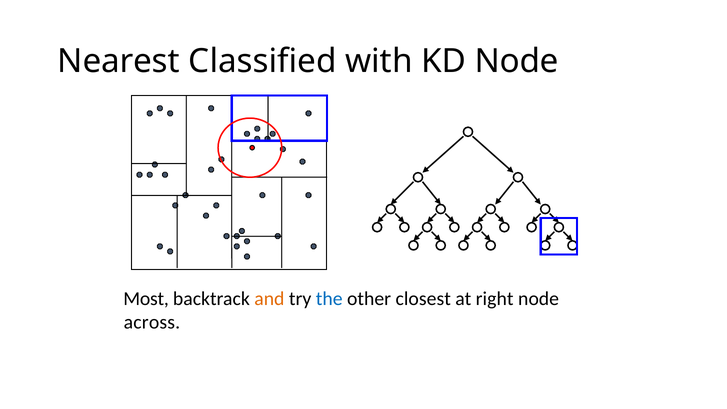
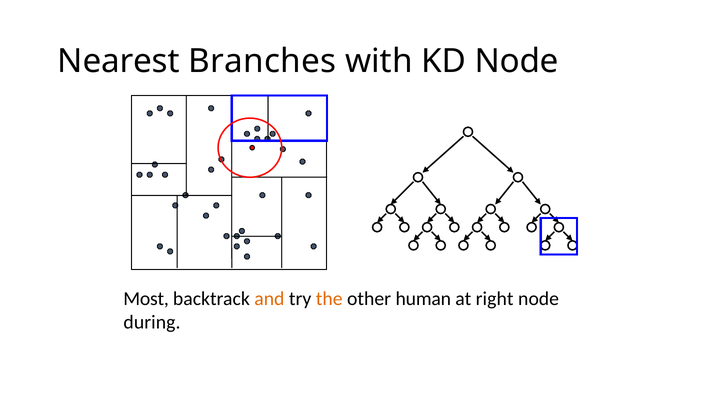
Classified: Classified -> Branches
the colour: blue -> orange
closest: closest -> human
across: across -> during
